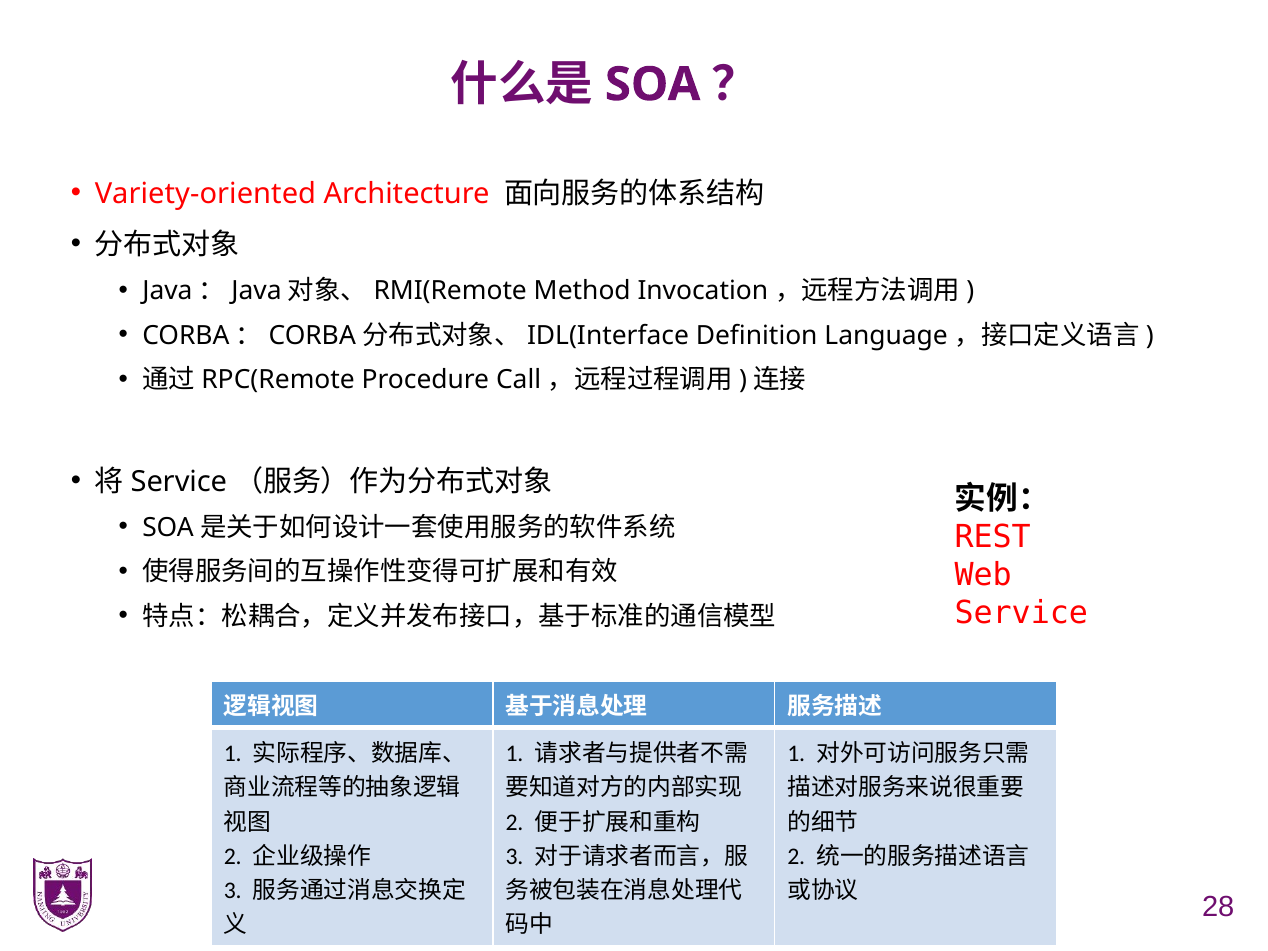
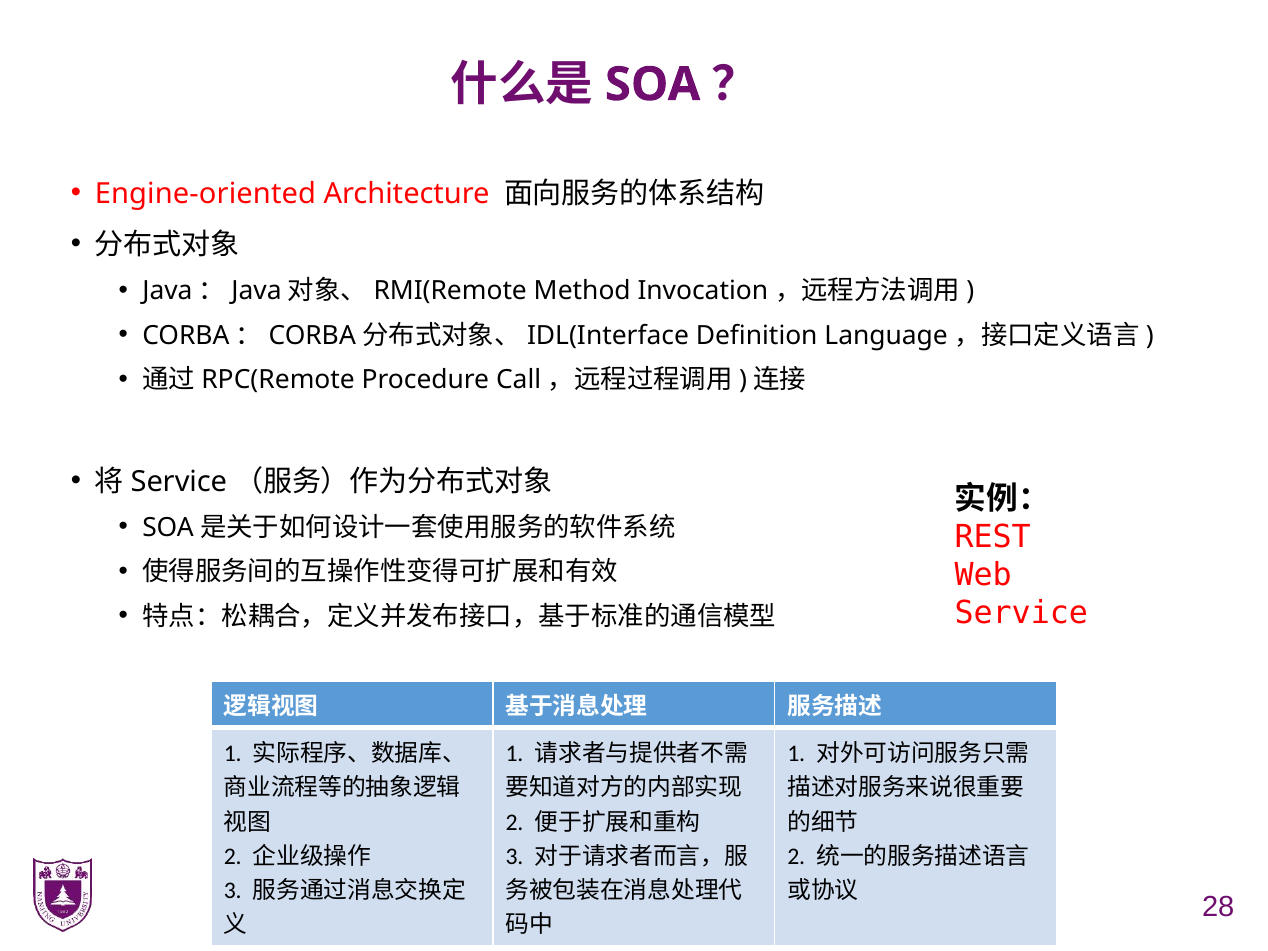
Variety-oriented: Variety-oriented -> Engine-oriented
